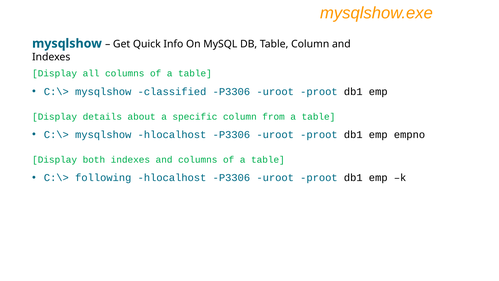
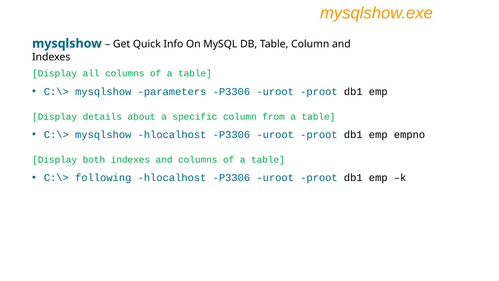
classified: classified -> parameters
